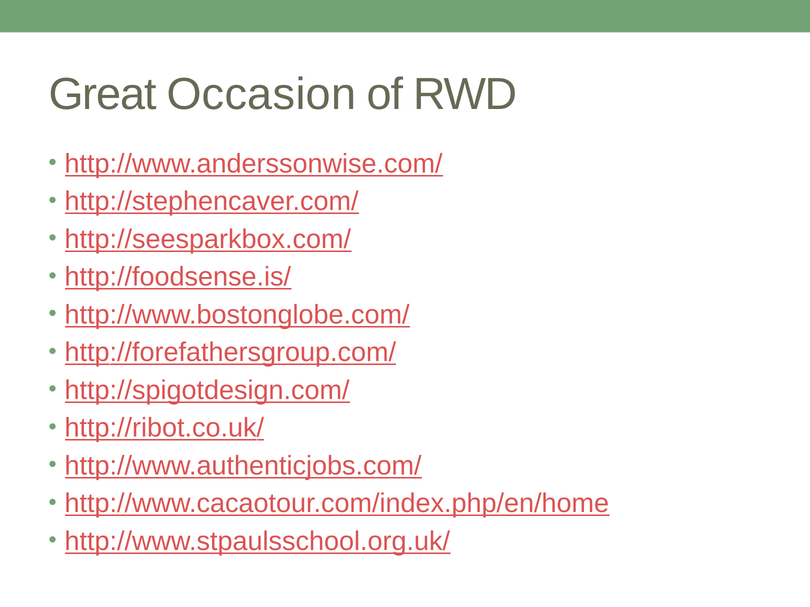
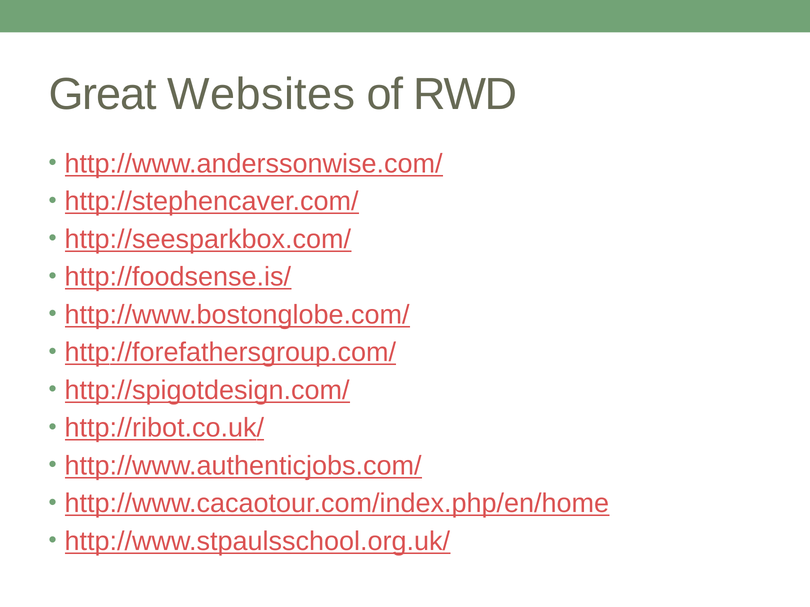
Occasion: Occasion -> Websites
